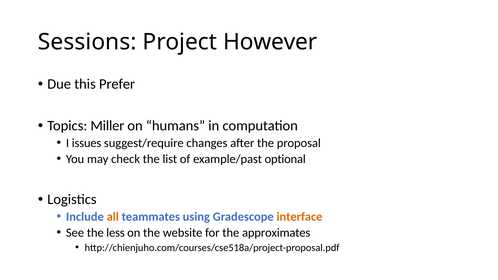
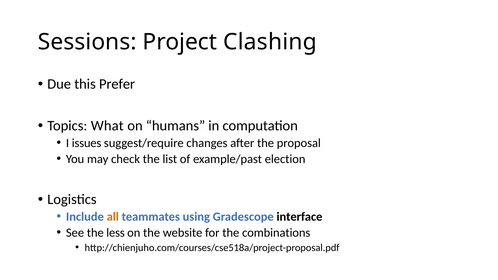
However: However -> Clashing
Miller: Miller -> What
optional: optional -> election
interface colour: orange -> black
approximates: approximates -> combinations
